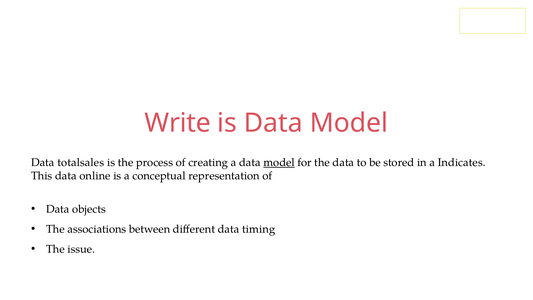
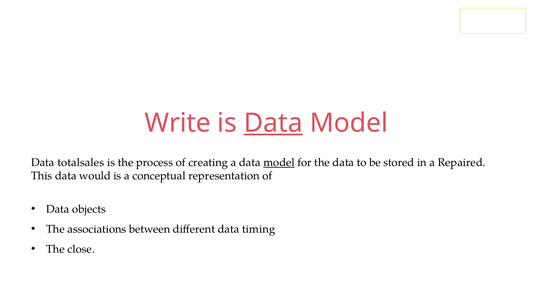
Data at (273, 123) underline: none -> present
Indicates: Indicates -> Repaired
online: online -> would
issue: issue -> close
